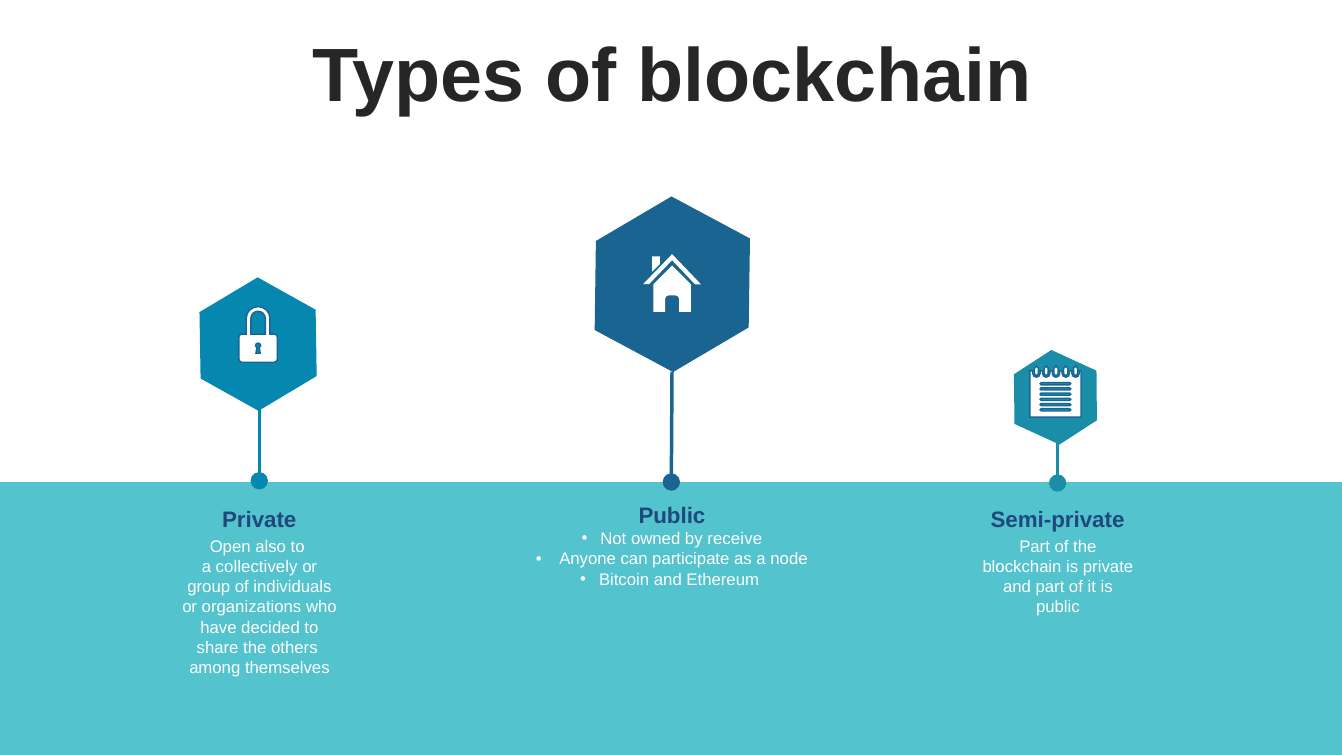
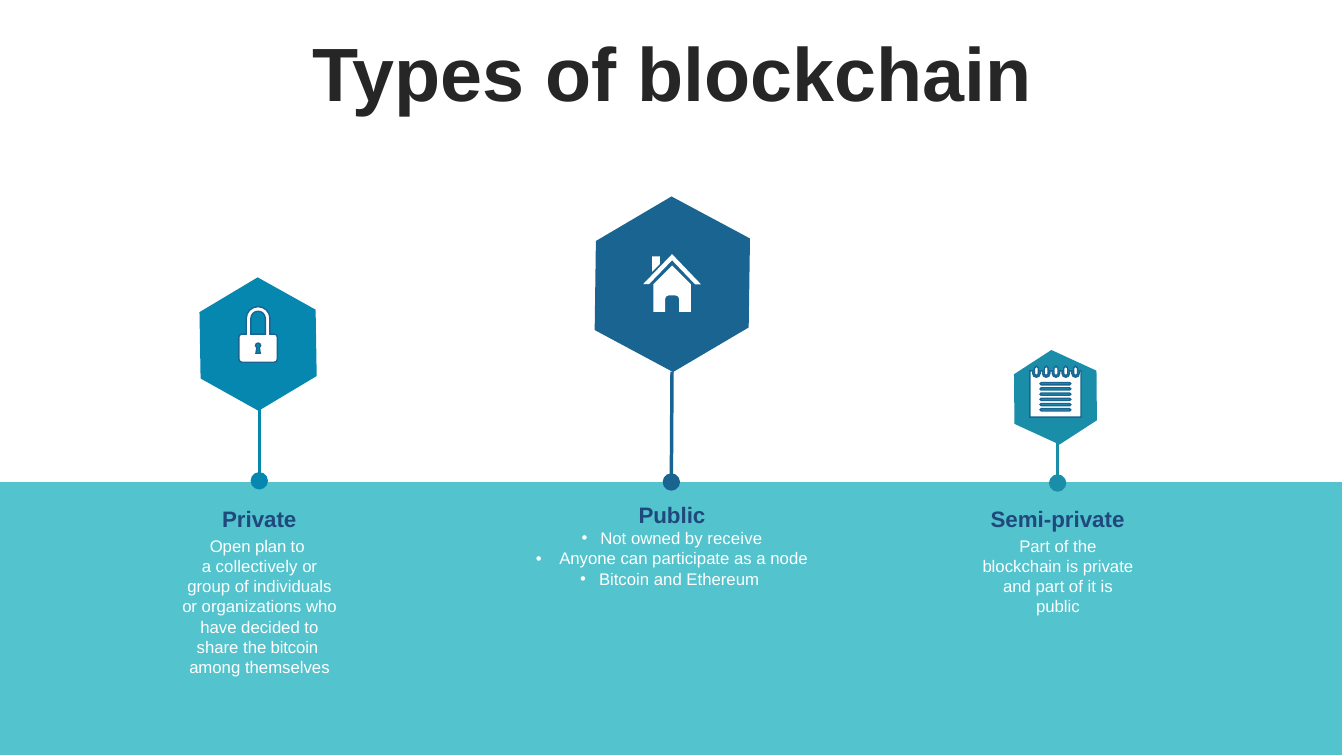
also: also -> plan
the others: others -> bitcoin
